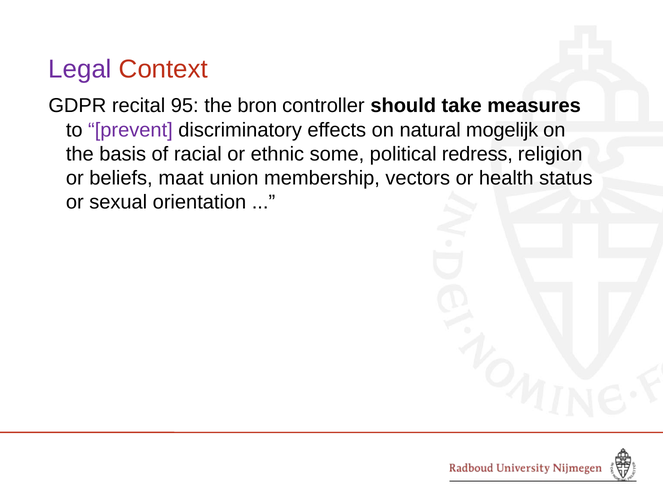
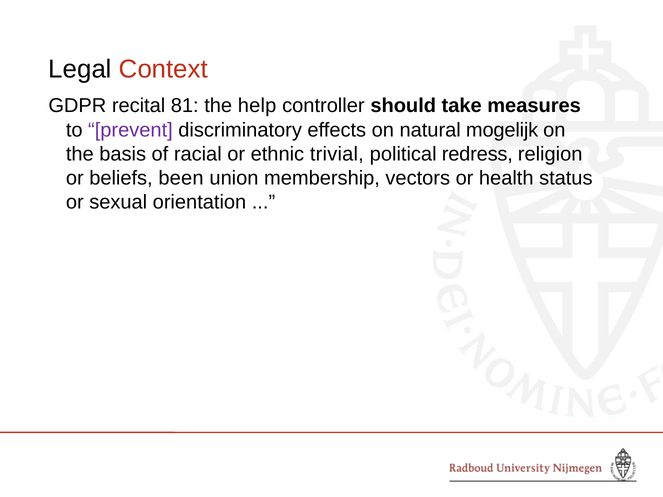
Legal colour: purple -> black
95: 95 -> 81
bron: bron -> help
some: some -> trivial
maat: maat -> been
